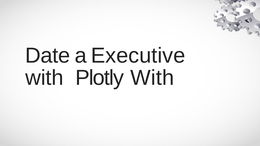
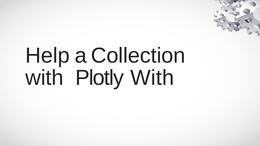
Date: Date -> Help
Executive: Executive -> Collection
